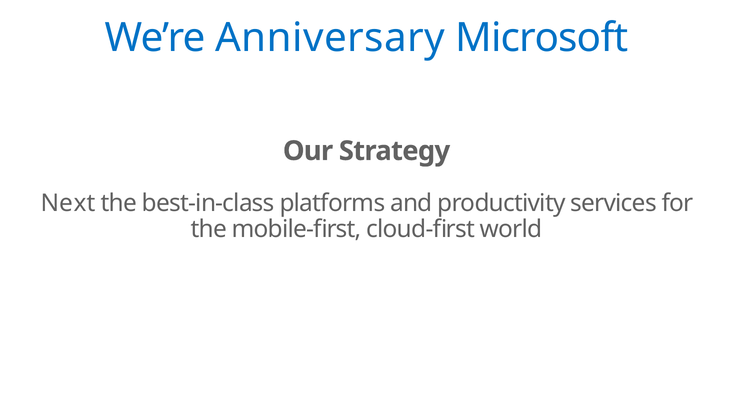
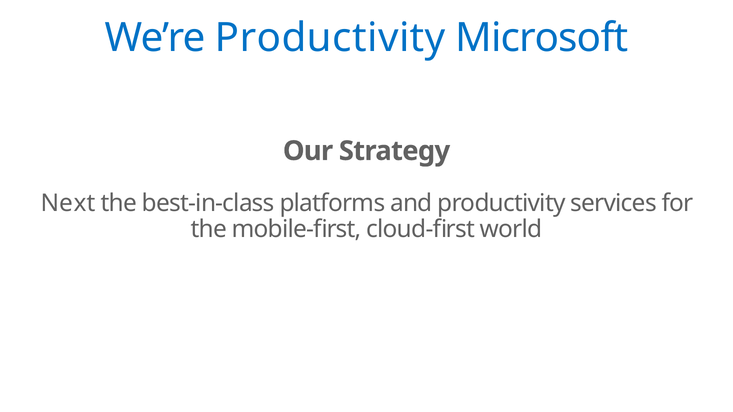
We’re Anniversary: Anniversary -> Productivity
